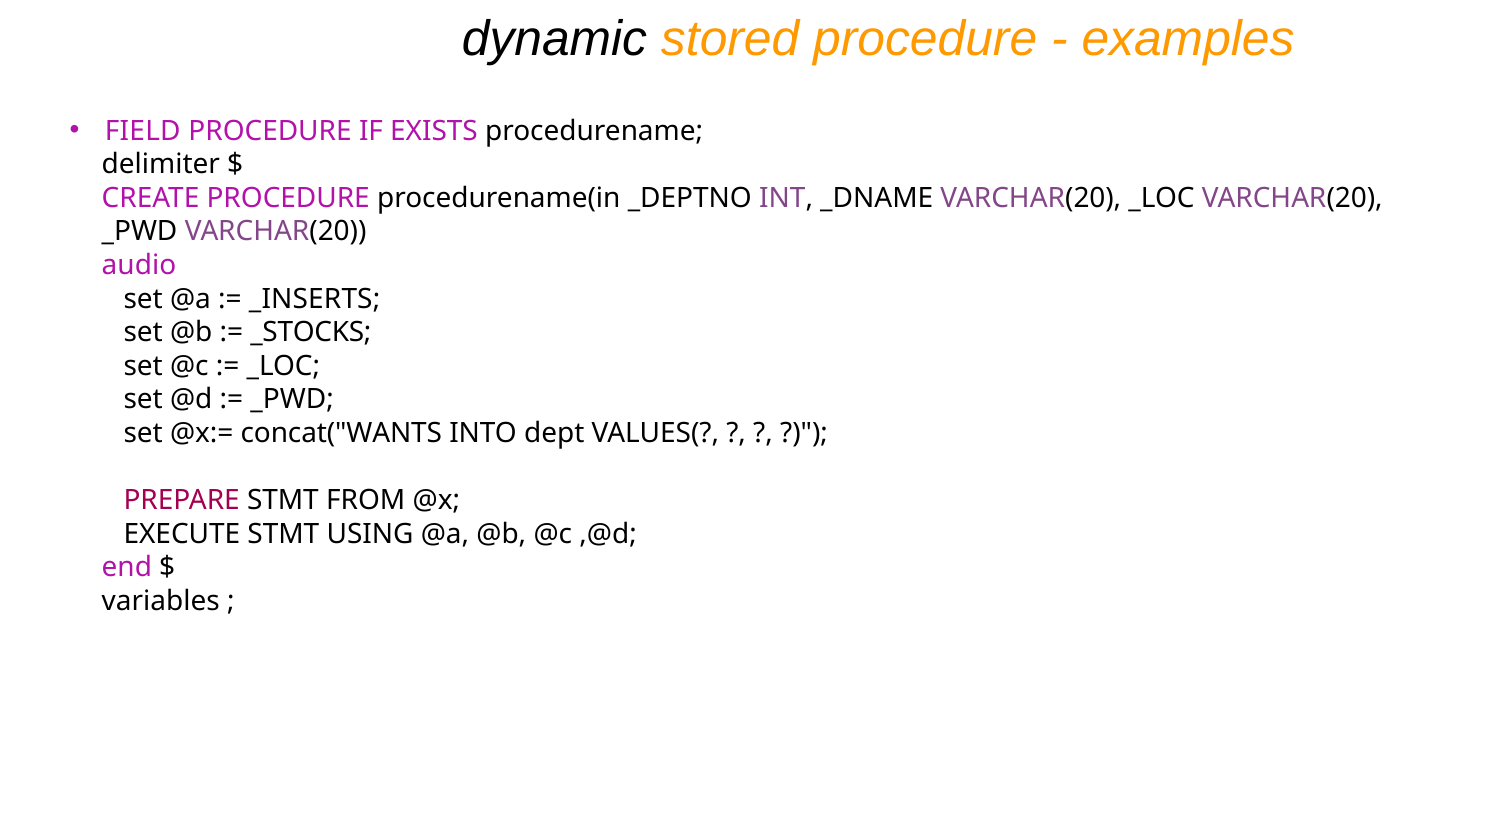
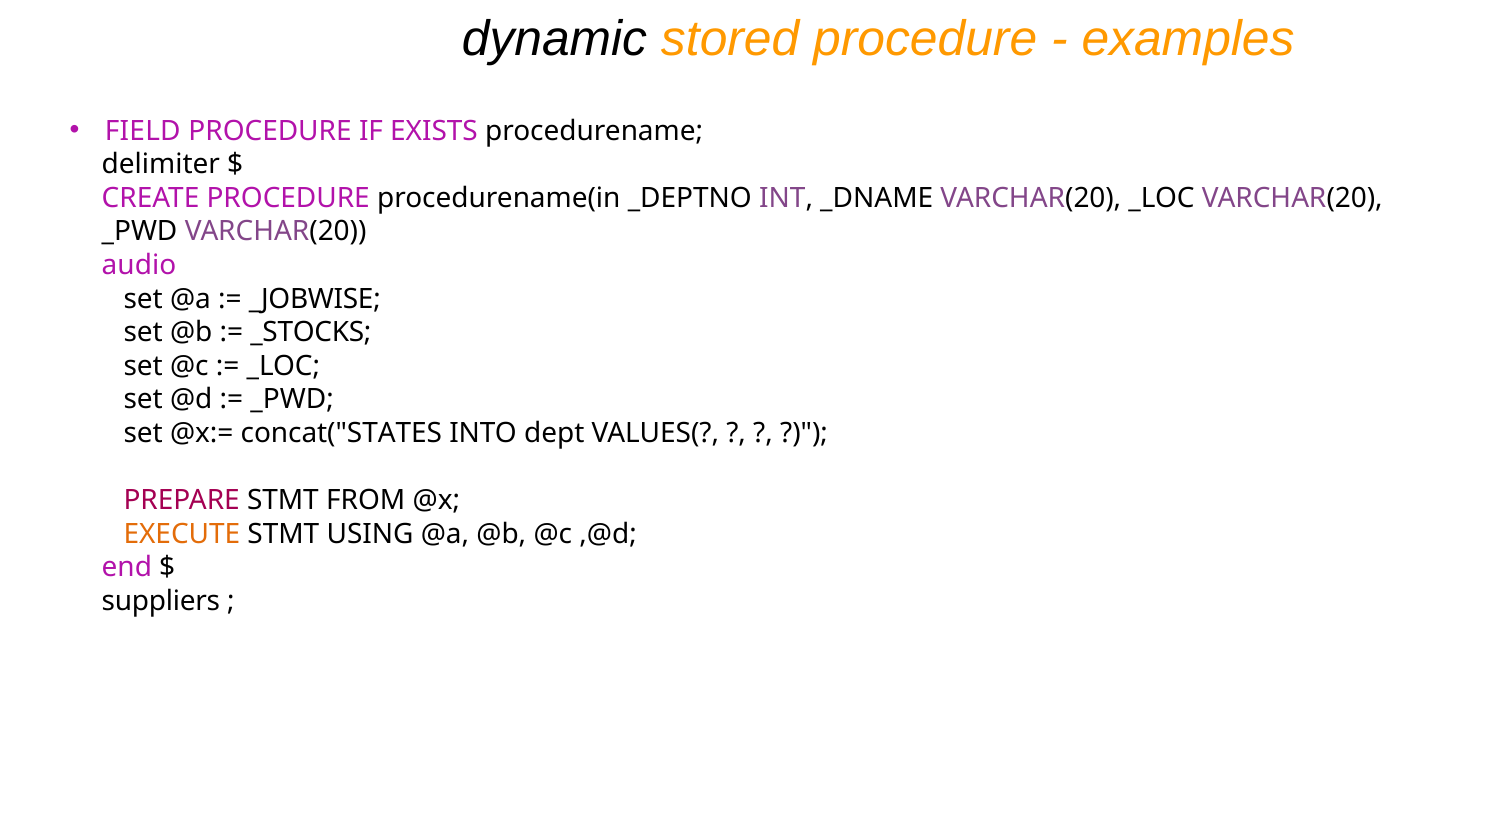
_INSERTS: _INSERTS -> _JOBWISE
concat("WANTS: concat("WANTS -> concat("STATES
EXECUTE colour: black -> orange
variables: variables -> suppliers
